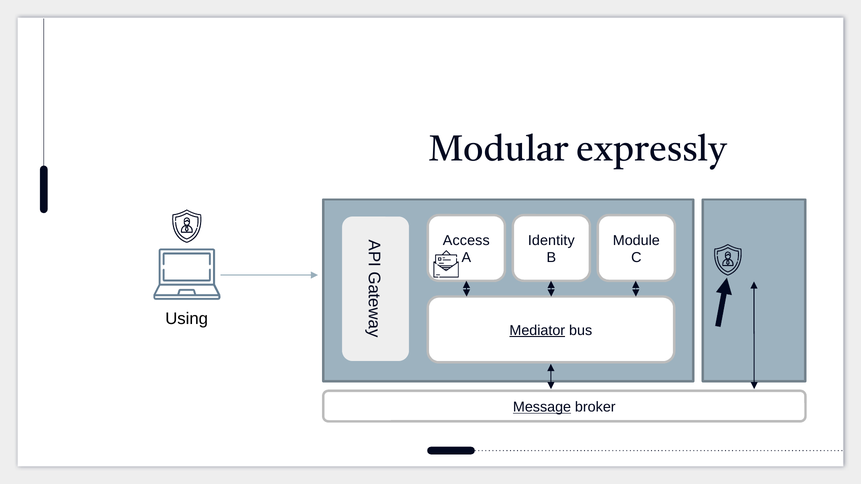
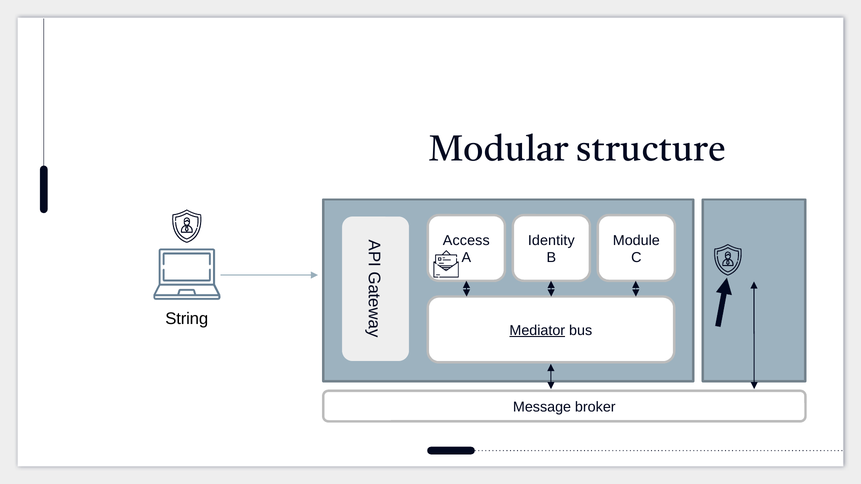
expressly: expressly -> structure
Using: Using -> String
Message underline: present -> none
